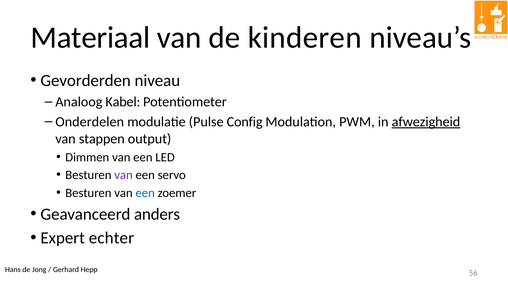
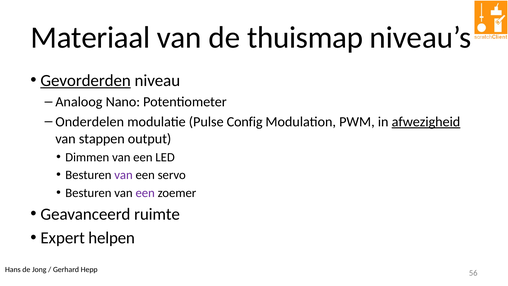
kinderen: kinderen -> thuismap
Gevorderden underline: none -> present
Kabel: Kabel -> Nano
een at (145, 193) colour: blue -> purple
anders: anders -> ruimte
echter: echter -> helpen
